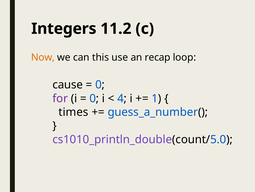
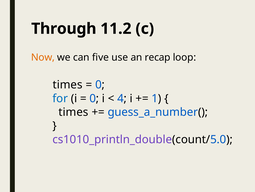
Integers: Integers -> Through
this: this -> five
cause at (68, 84): cause -> times
for colour: purple -> blue
